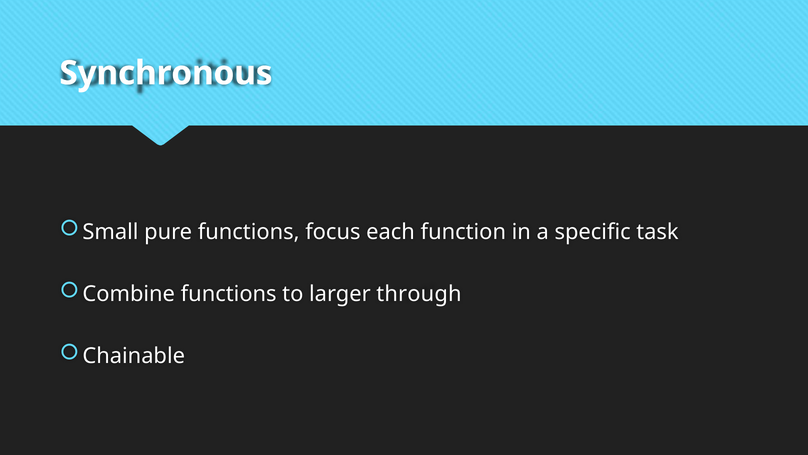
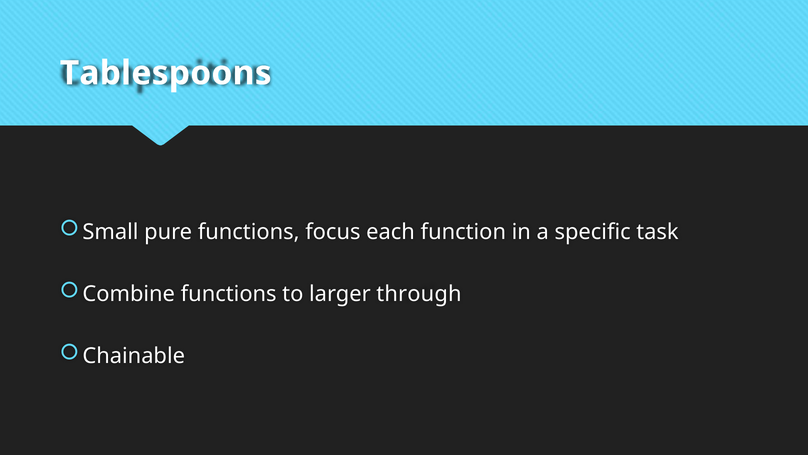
Synchronous: Synchronous -> Tablespoons
